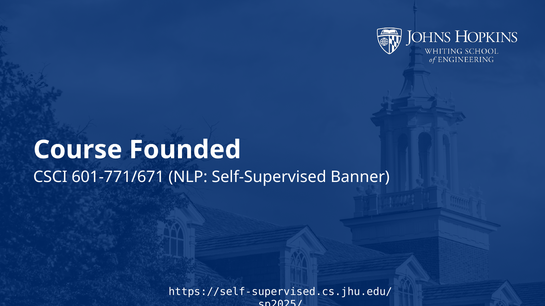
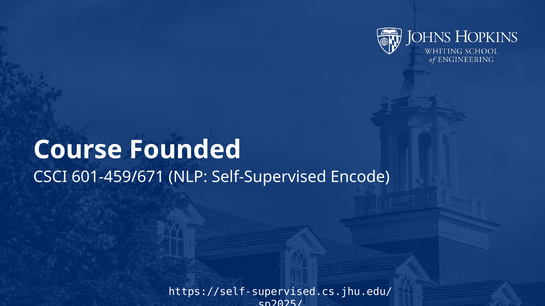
601-771/671: 601-771/671 -> 601-459/671
Banner: Banner -> Encode
